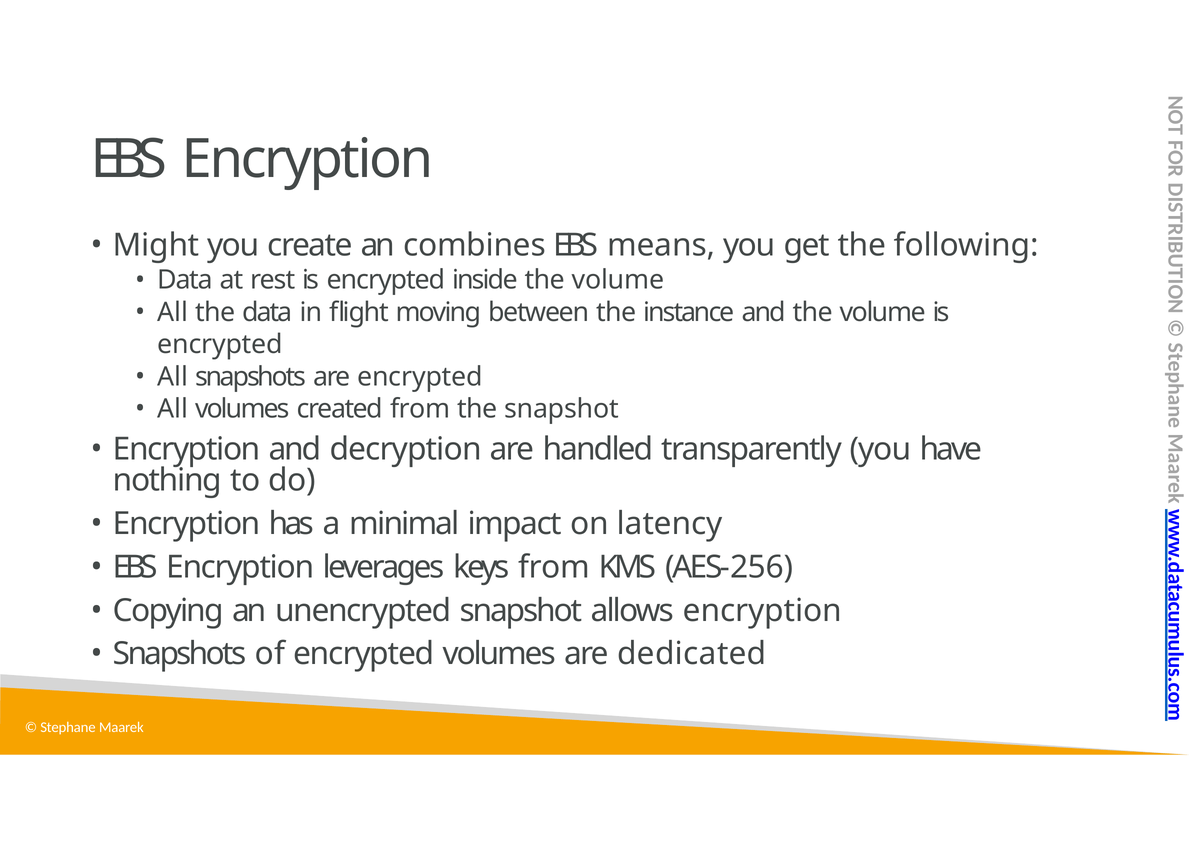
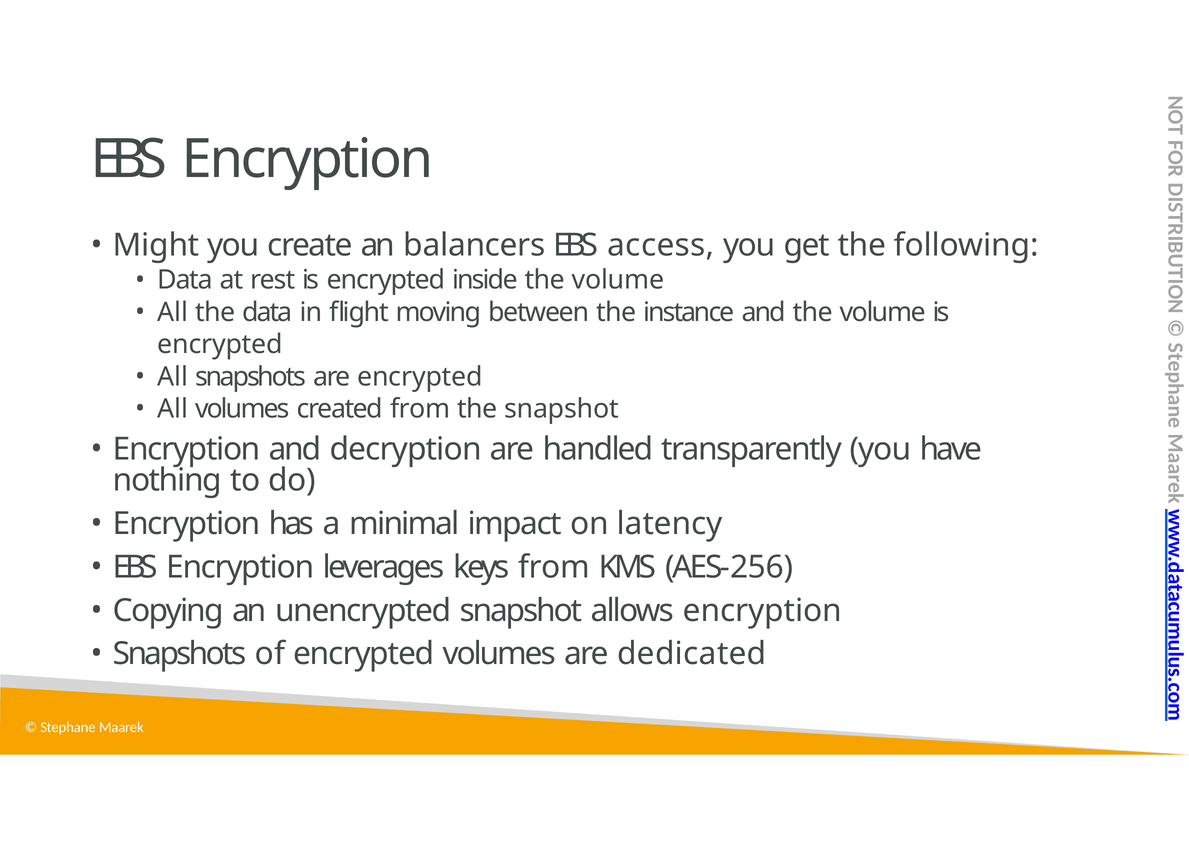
combines: combines -> balancers
means: means -> access
